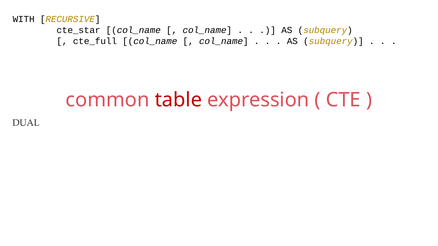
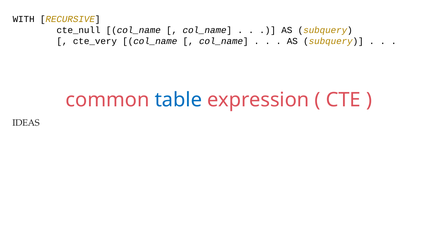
cte_star: cte_star -> cte_null
cte_full: cte_full -> cte_very
table colour: red -> blue
DUAL: DUAL -> IDEAS
